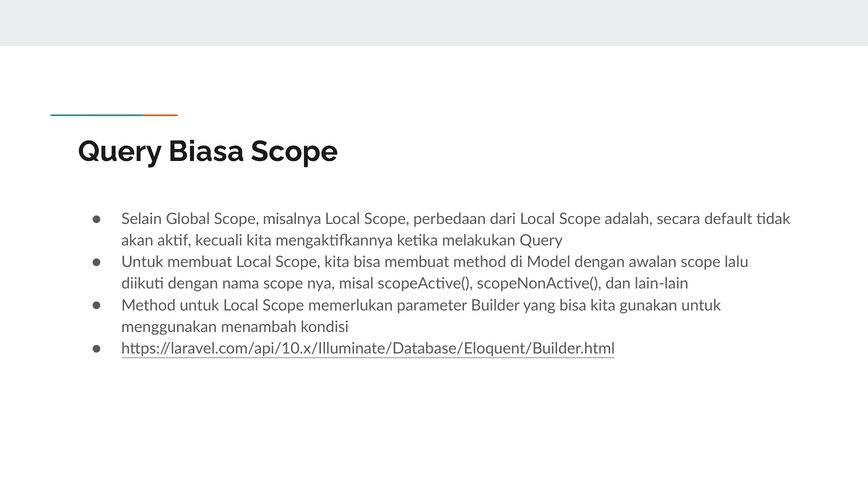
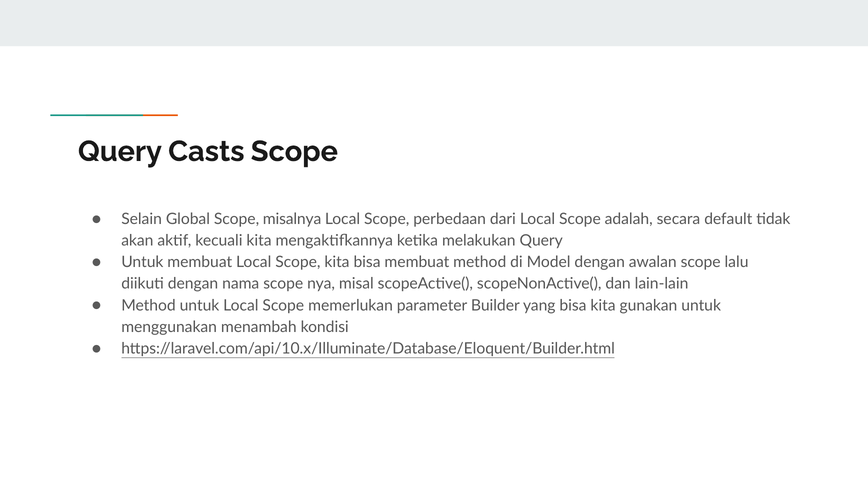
Biasa: Biasa -> Casts
